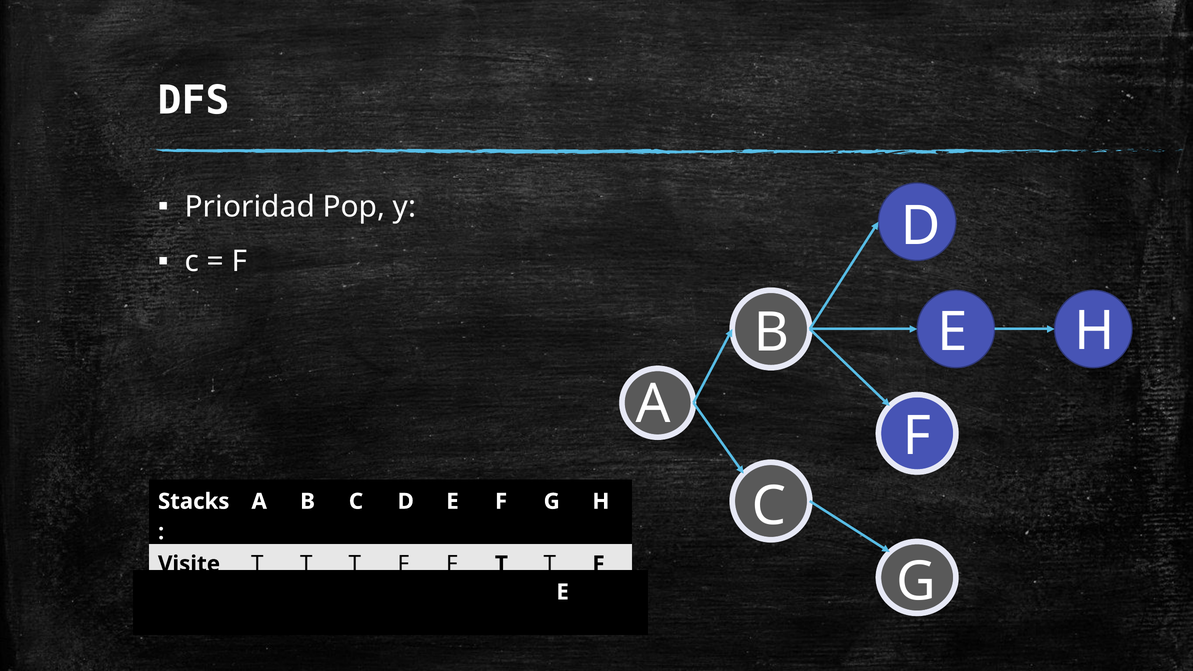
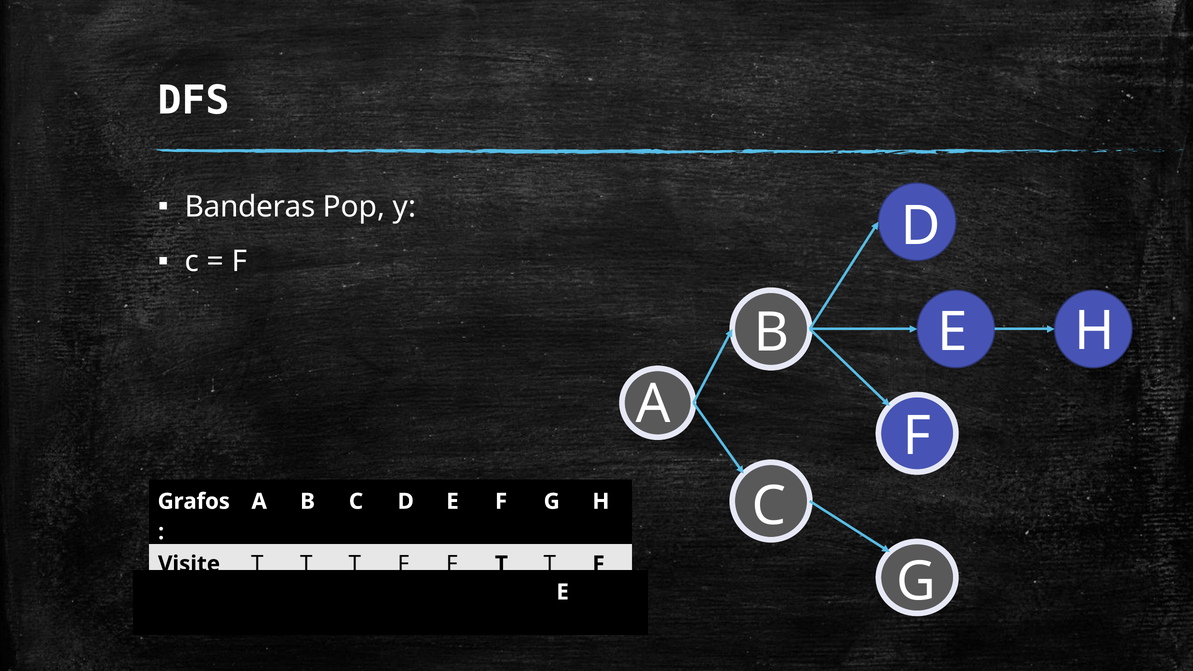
Prioridad: Prioridad -> Banderas
Stacks: Stacks -> Grafos
